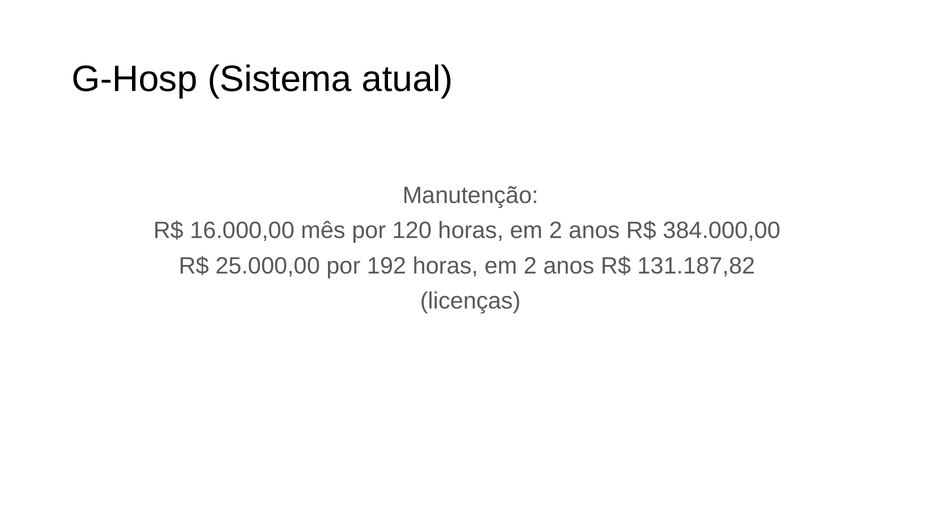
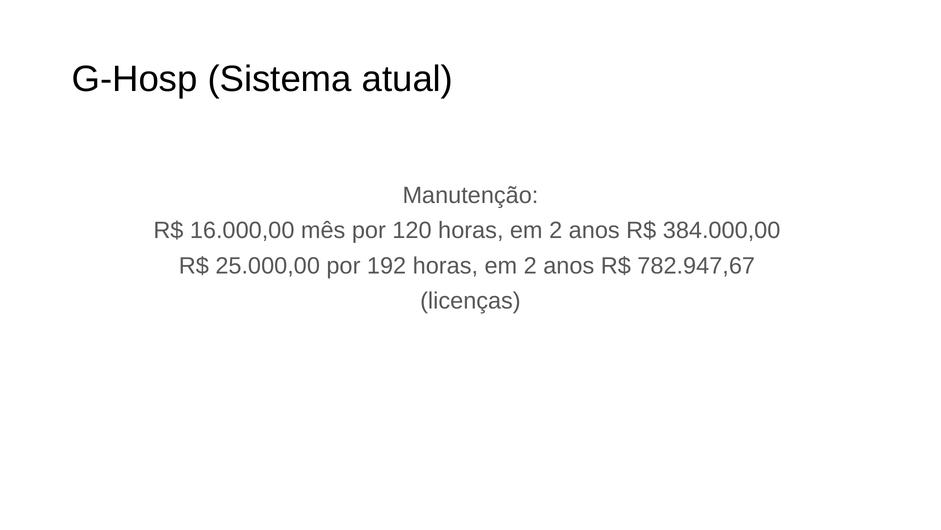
131.187,82: 131.187,82 -> 782.947,67
